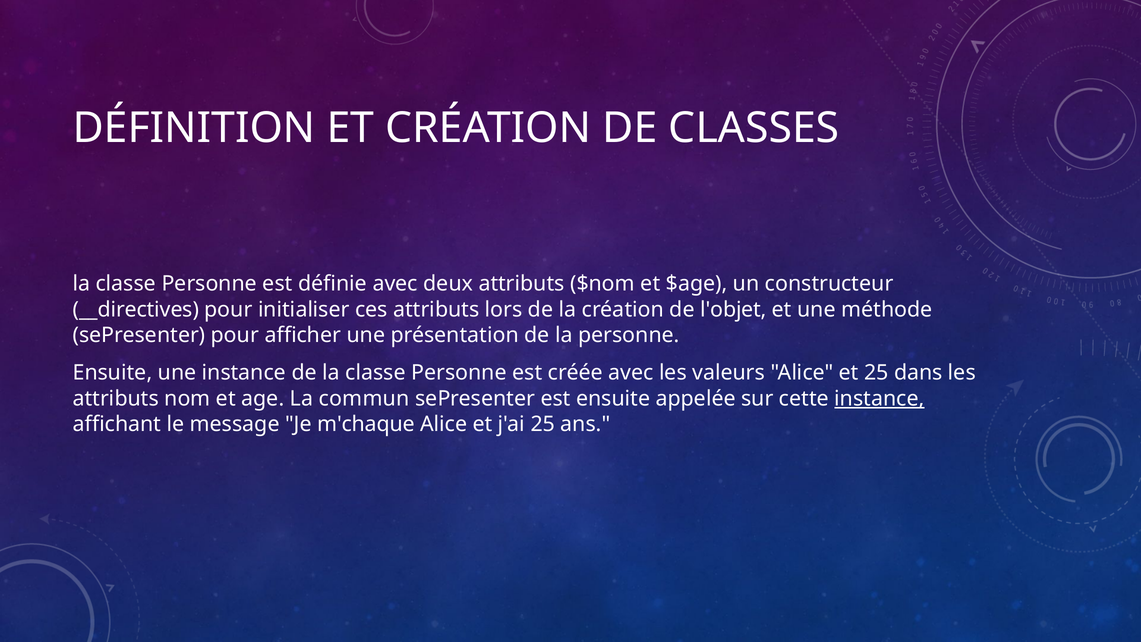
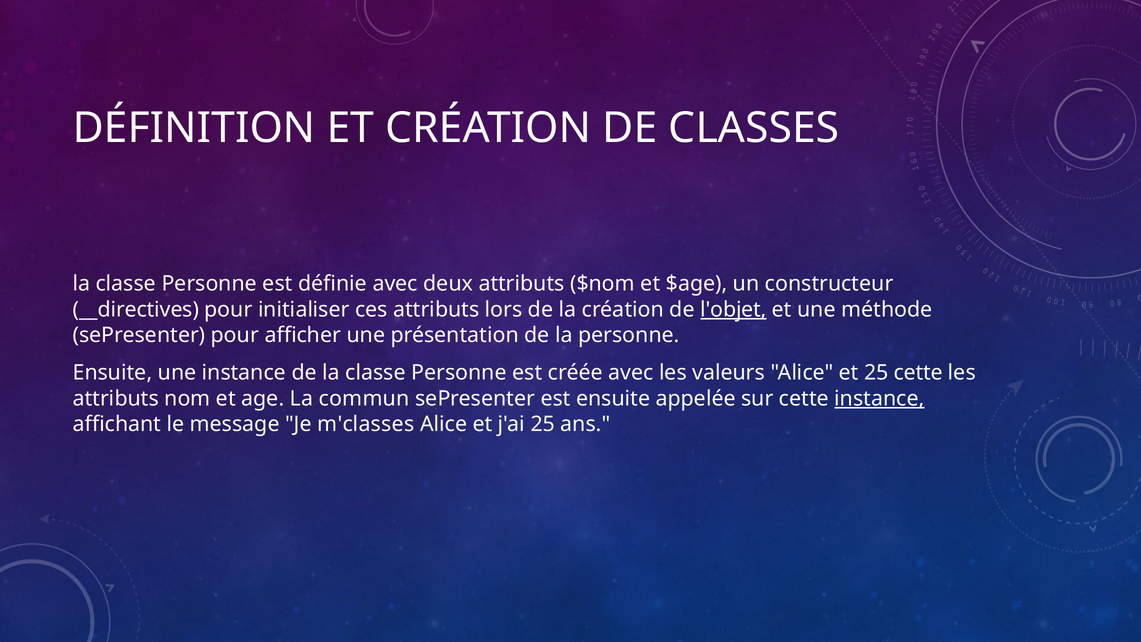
l'objet underline: none -> present
25 dans: dans -> cette
m'chaque: m'chaque -> m'classes
